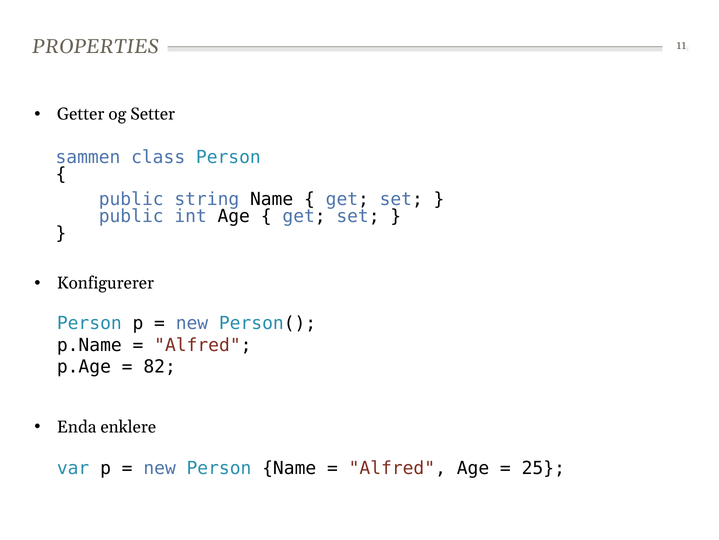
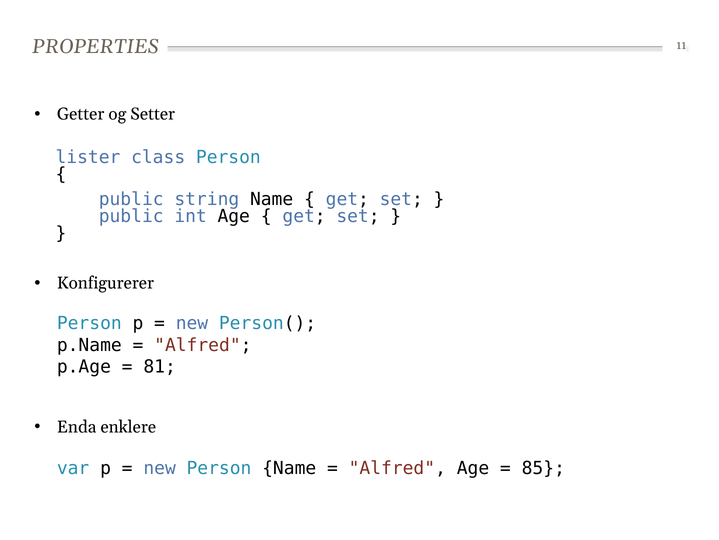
sammen: sammen -> lister
82: 82 -> 81
25: 25 -> 85
